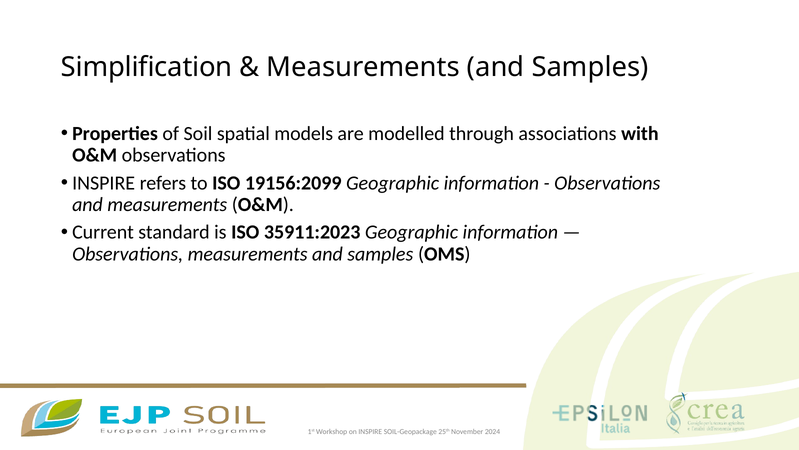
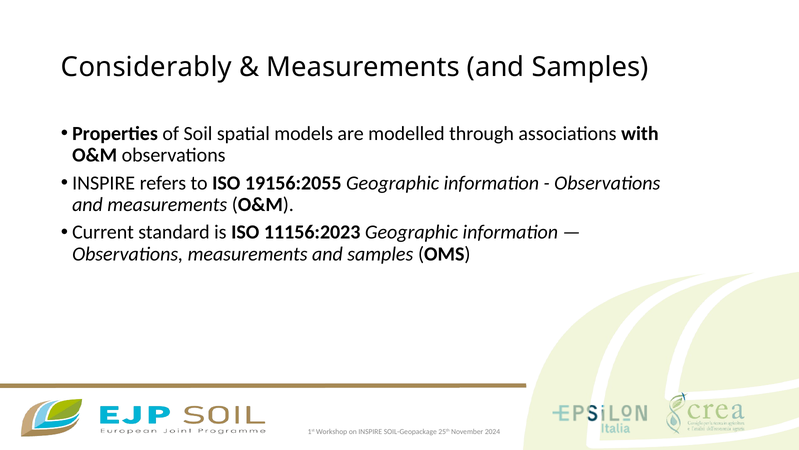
Simplification: Simplification -> Considerably
19156:2099: 19156:2099 -> 19156:2055
35911:2023: 35911:2023 -> 11156:2023
